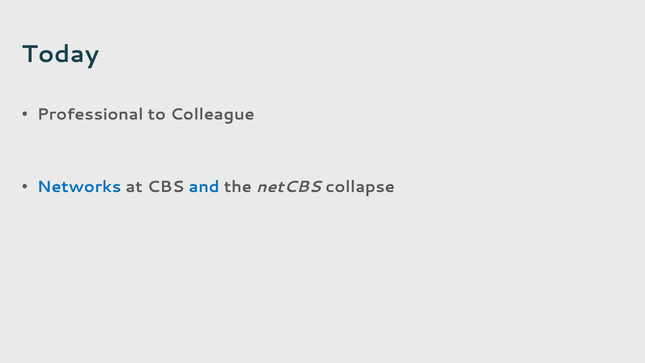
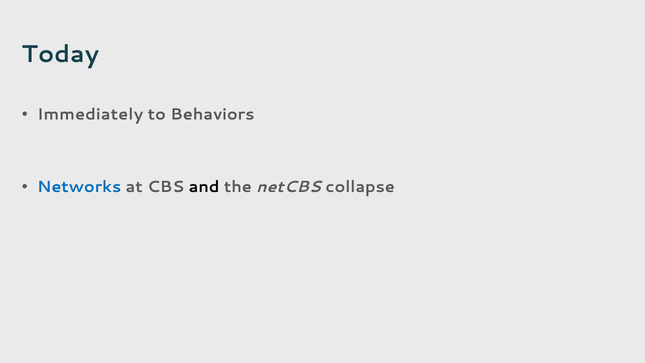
Professional: Professional -> Immediately
Colleague: Colleague -> Behaviors
and colour: blue -> black
